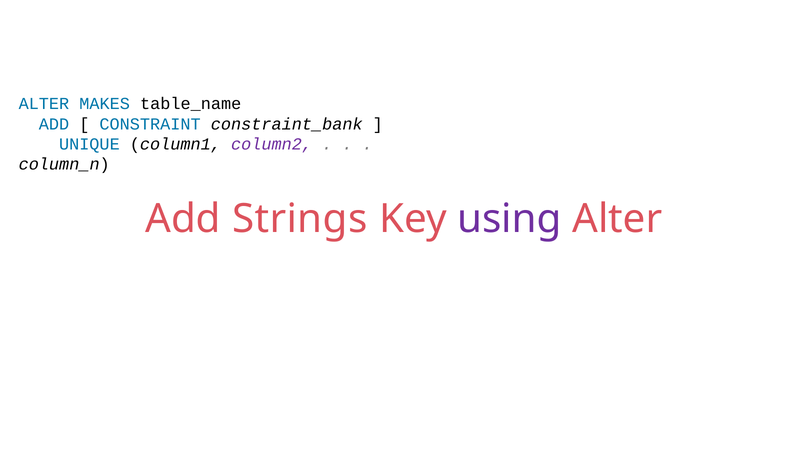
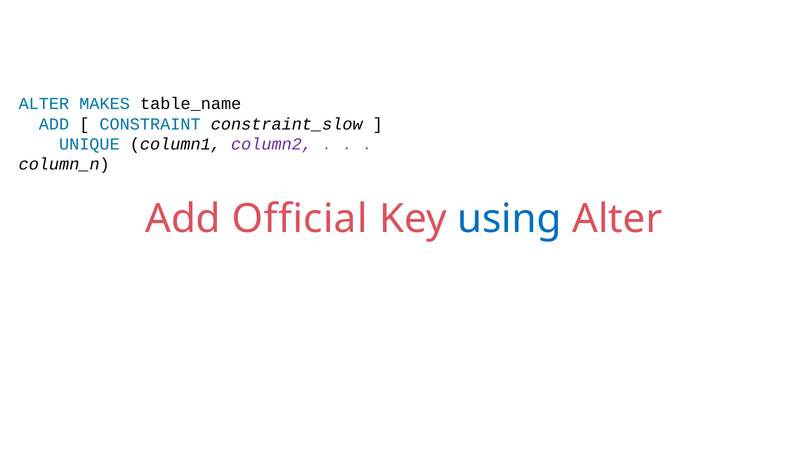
constraint_bank: constraint_bank -> constraint_slow
Strings: Strings -> Official
using colour: purple -> blue
